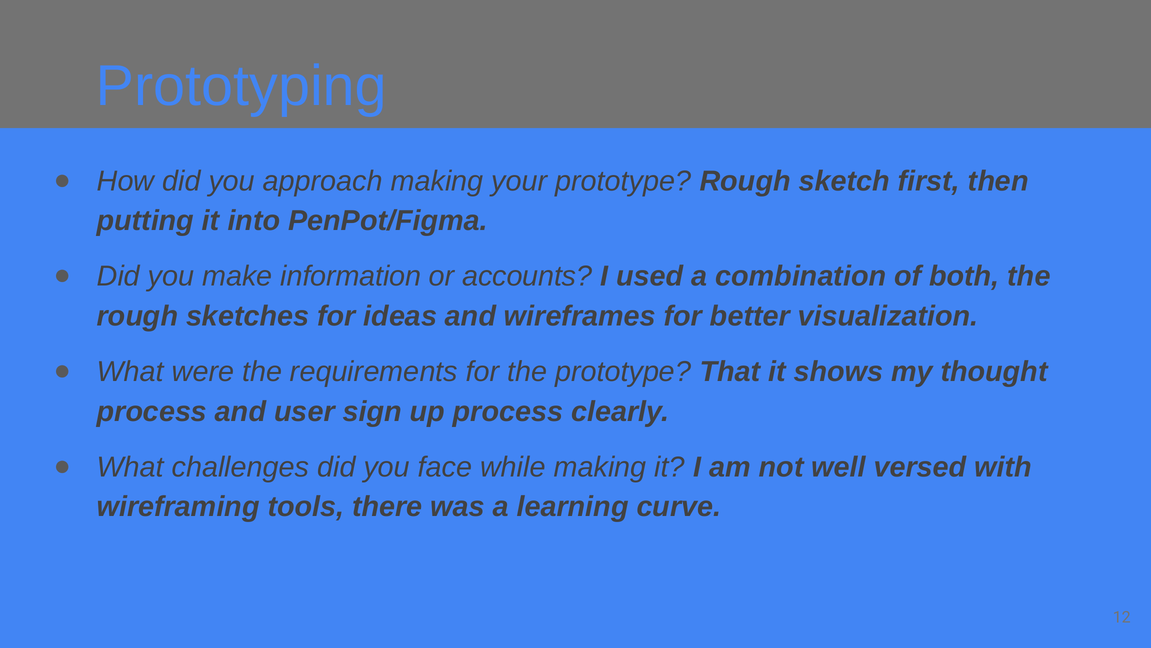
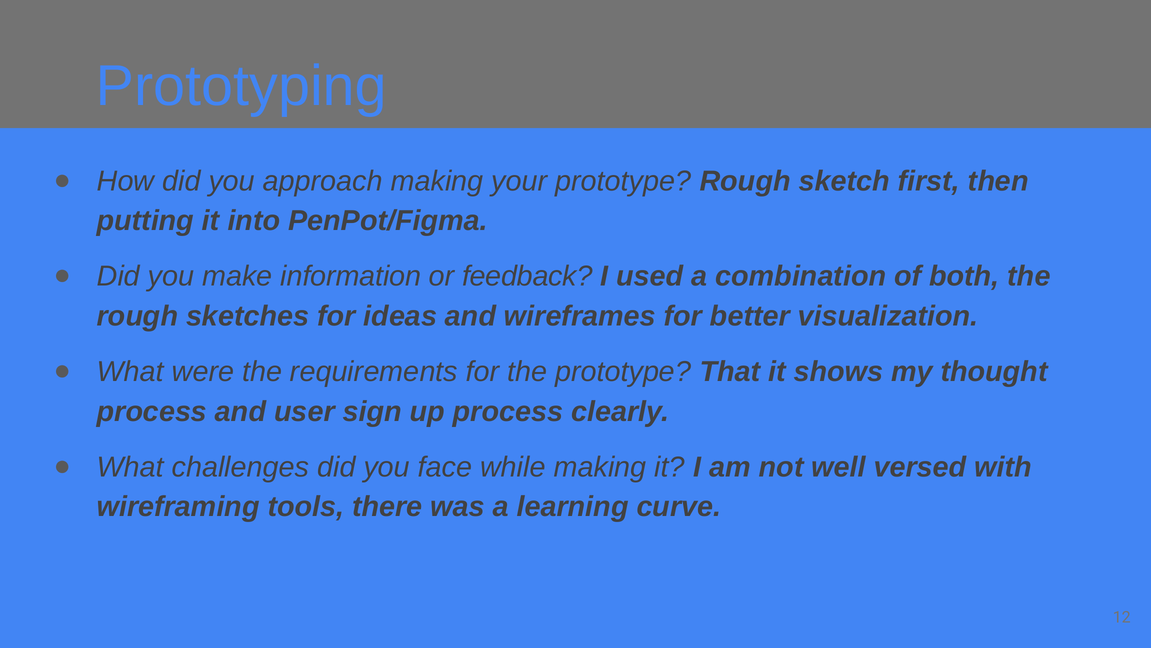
accounts: accounts -> feedback
